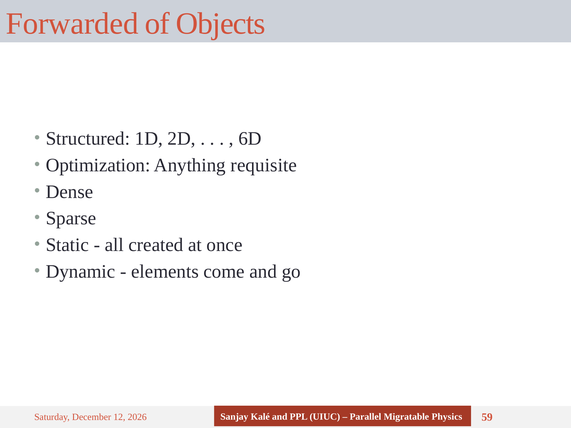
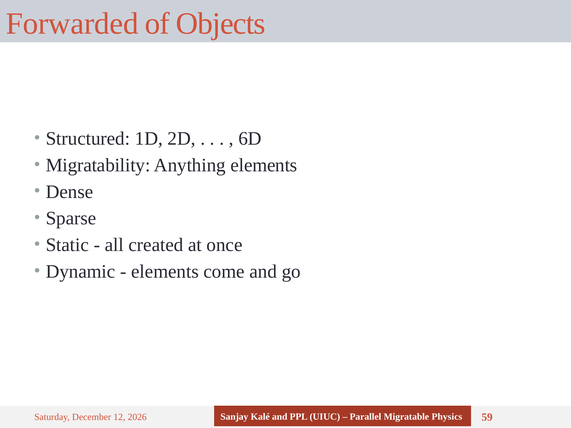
Optimization: Optimization -> Migratability
Anything requisite: requisite -> elements
